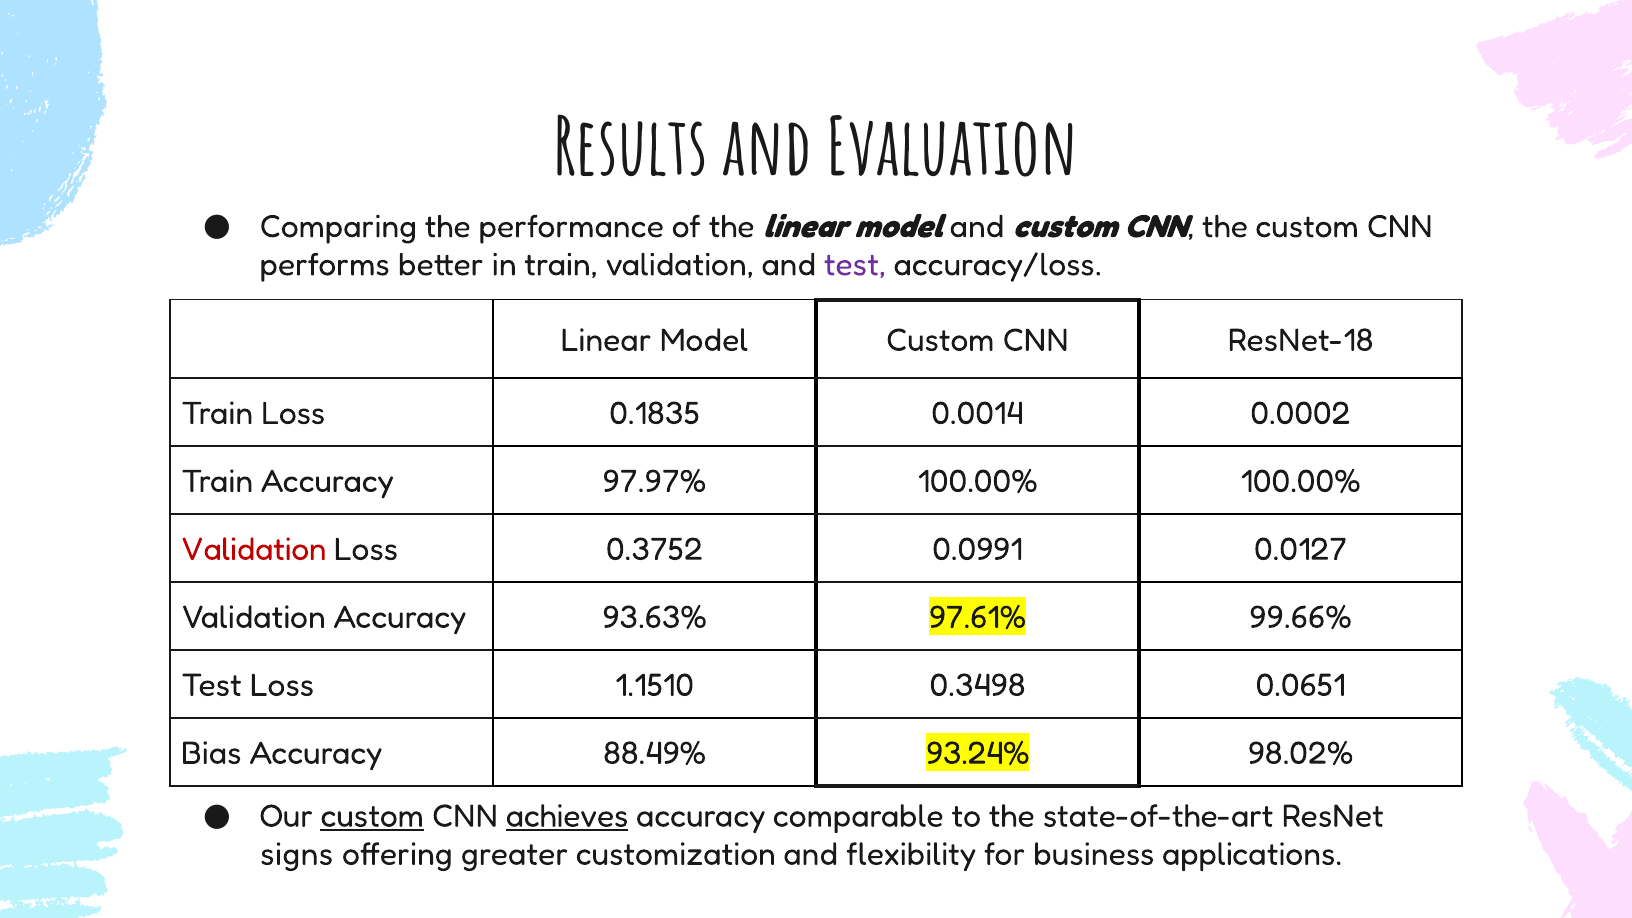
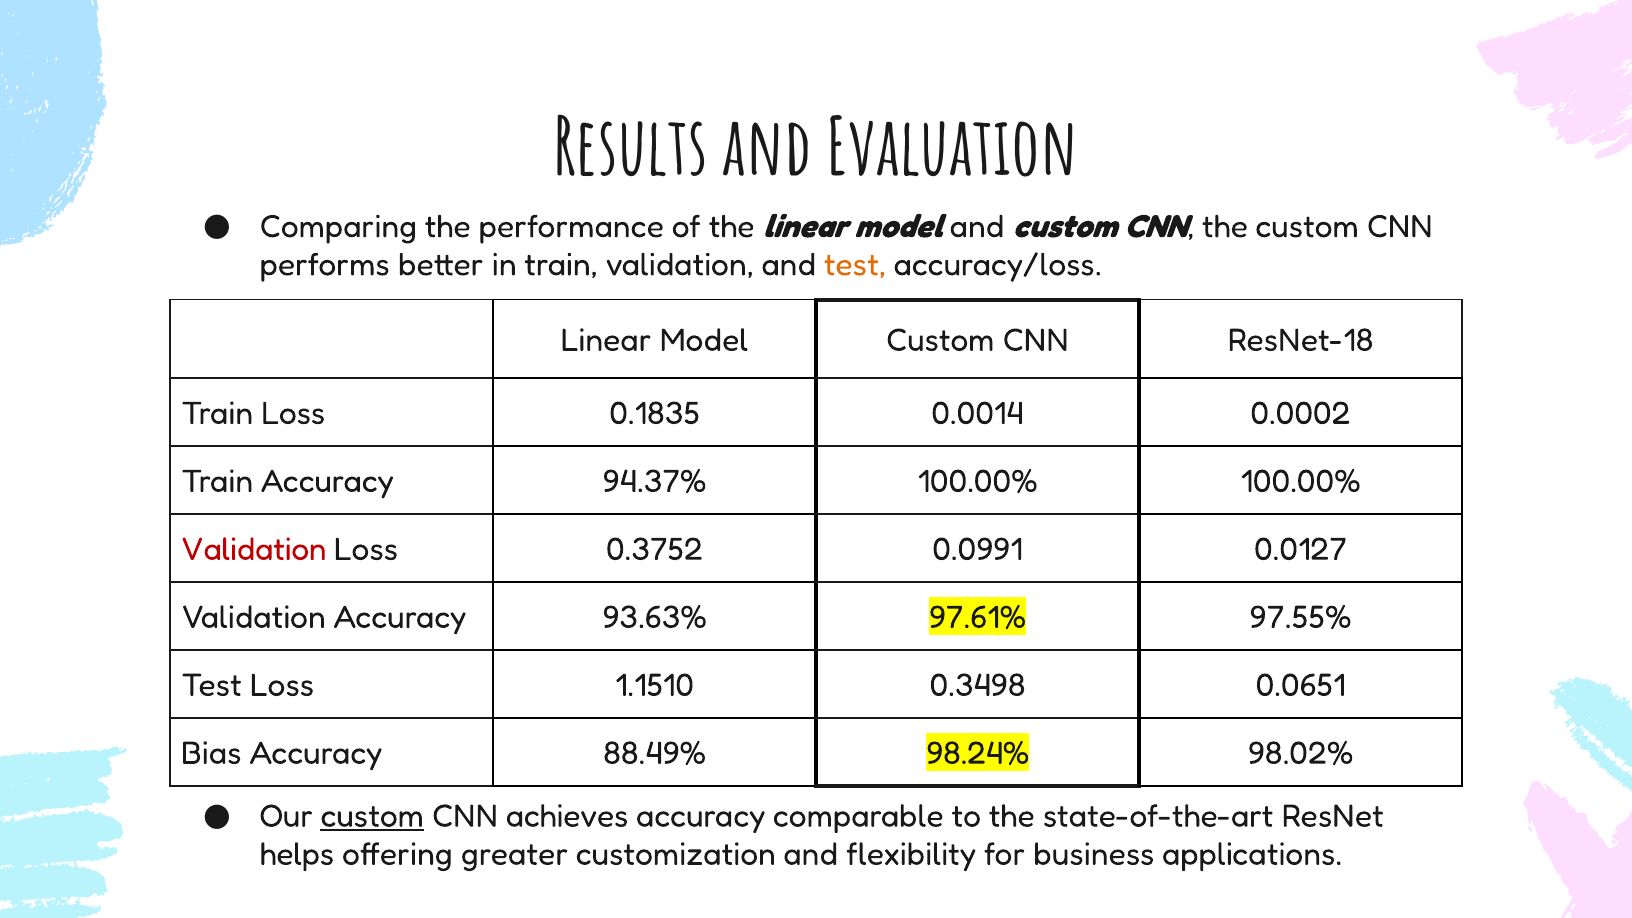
test at (855, 265) colour: purple -> orange
97.97%: 97.97% -> 94.37%
99.66%: 99.66% -> 97.55%
93.24%: 93.24% -> 98.24%
achieves underline: present -> none
signs: signs -> helps
